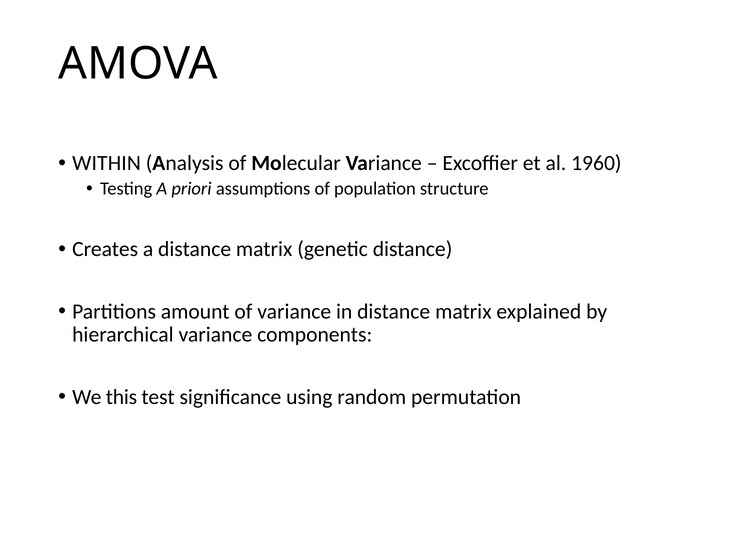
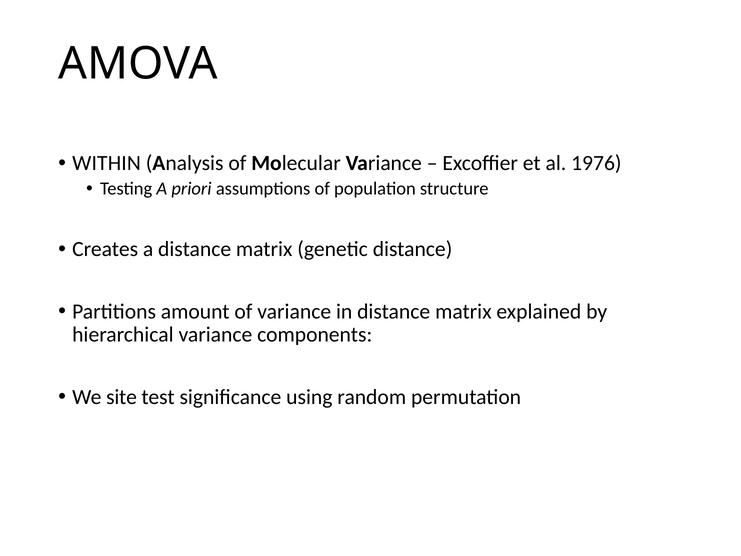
1960: 1960 -> 1976
this: this -> site
